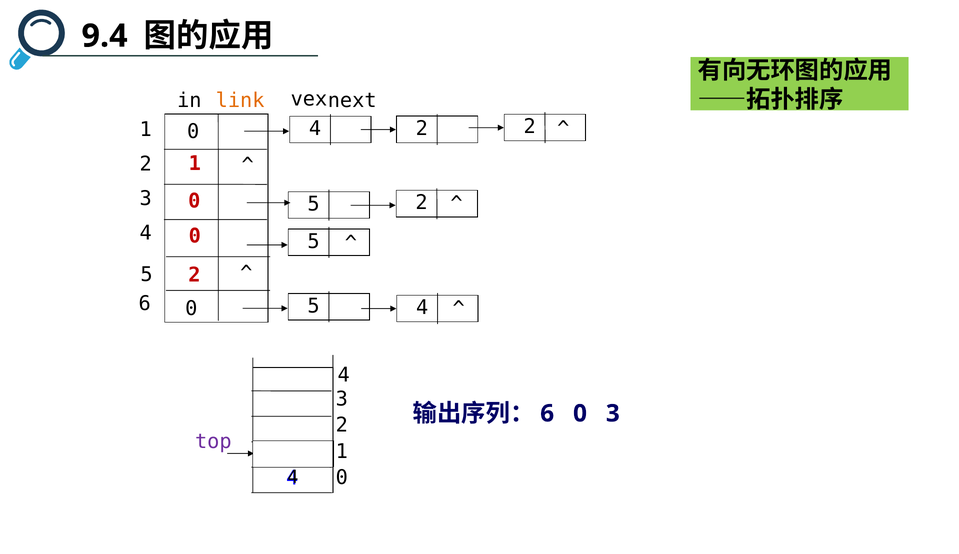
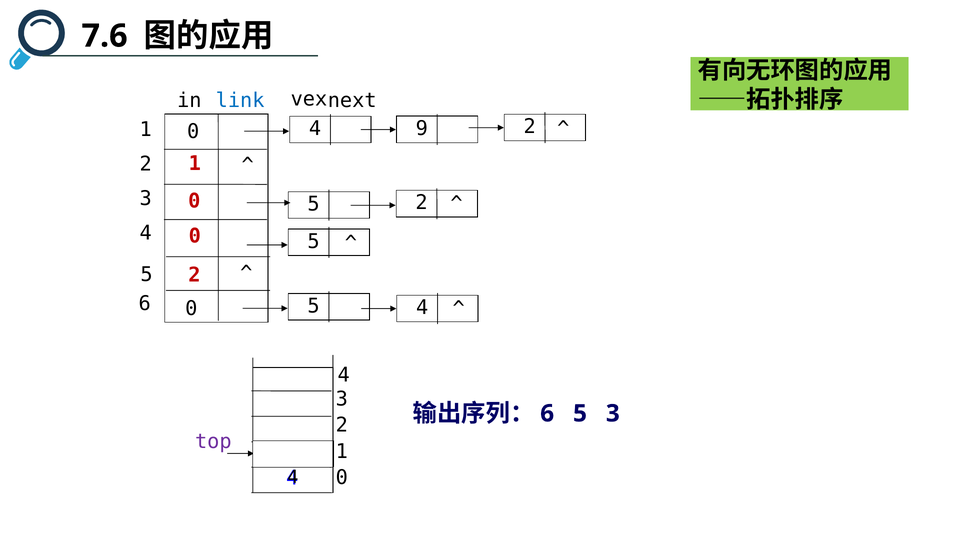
9.4: 9.4 -> 7.6
link colour: orange -> blue
4 2: 2 -> 9
6 0: 0 -> 5
